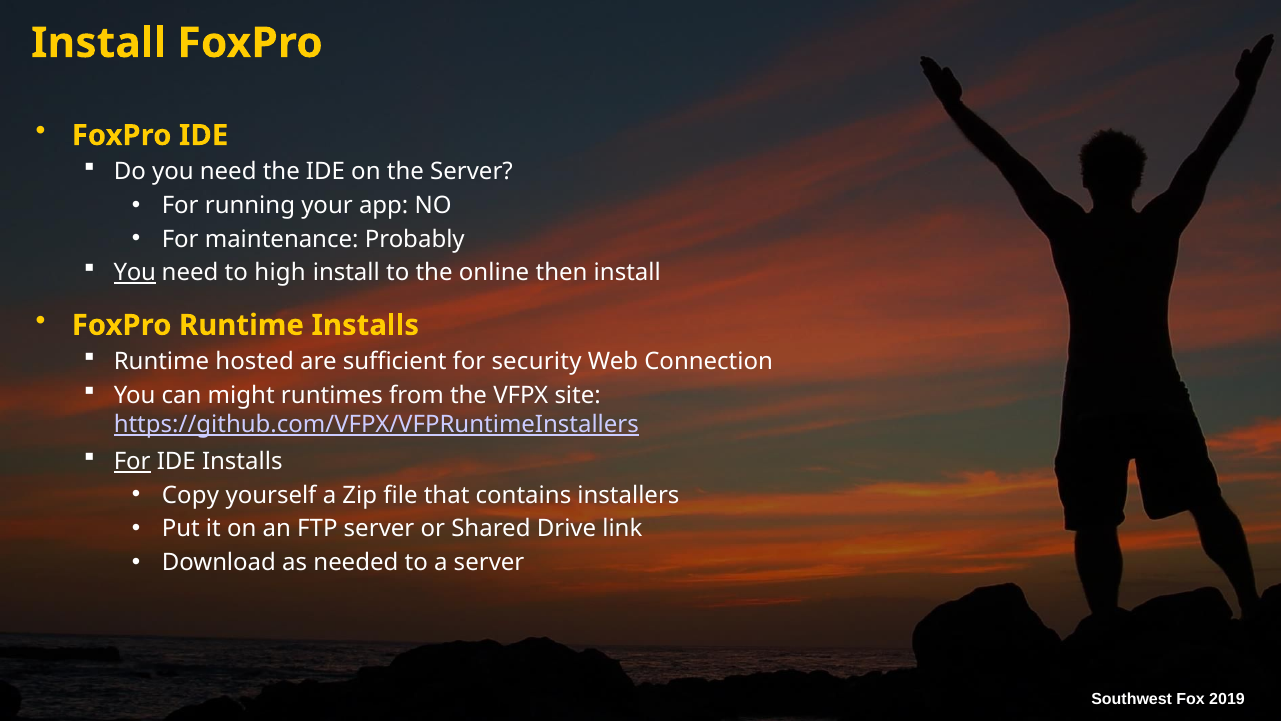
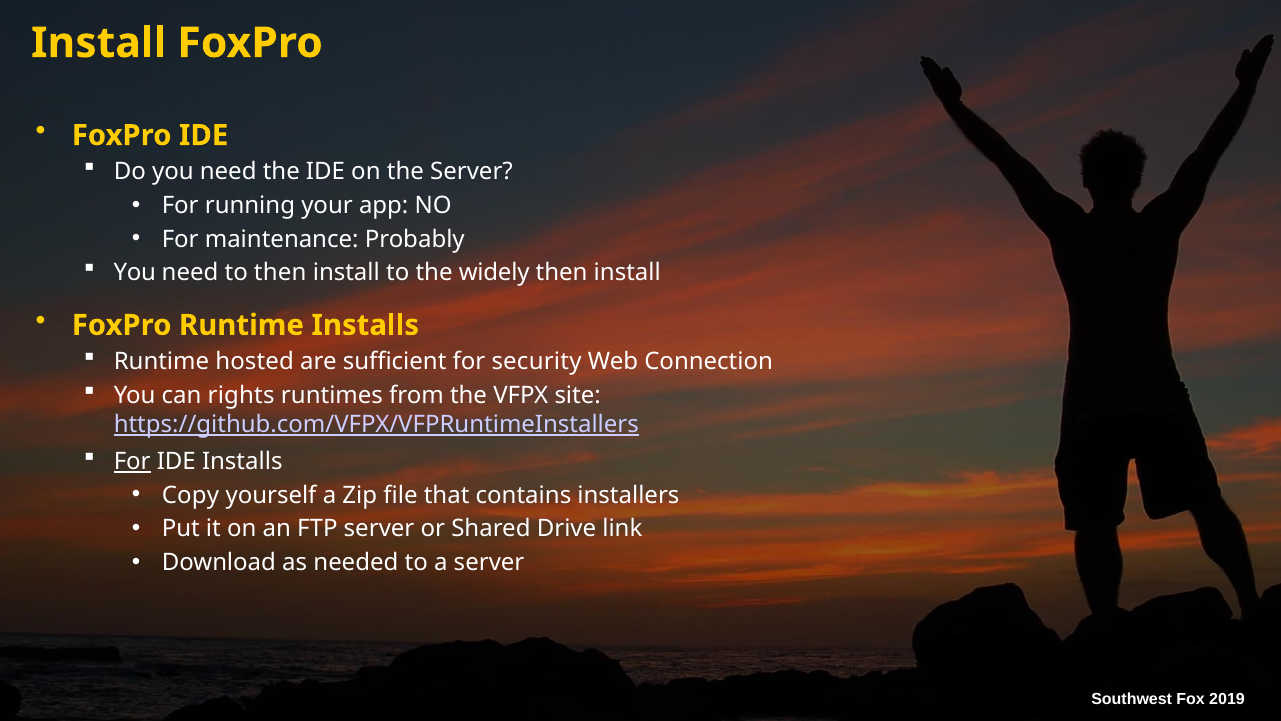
You at (135, 273) underline: present -> none
to high: high -> then
online: online -> widely
might: might -> rights
